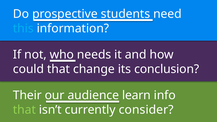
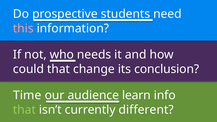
this colour: light blue -> pink
Their: Their -> Time
consider: consider -> different
